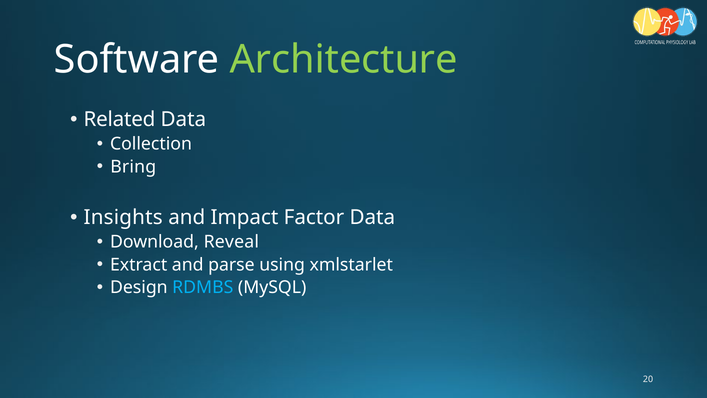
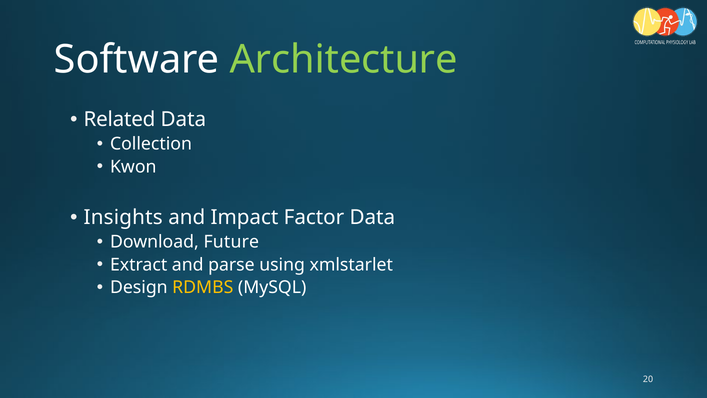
Bring: Bring -> Kwon
Reveal: Reveal -> Future
RDMBS colour: light blue -> yellow
